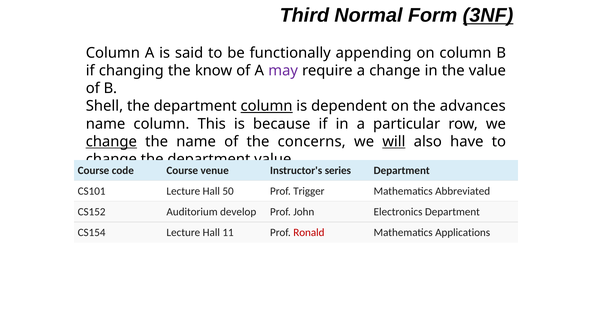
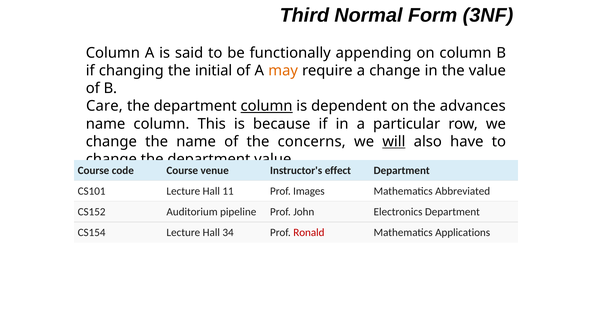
3NF underline: present -> none
know: know -> initial
may colour: purple -> orange
Shell: Shell -> Care
change at (111, 142) underline: present -> none
series: series -> effect
50: 50 -> 11
Trigger: Trigger -> Images
develop: develop -> pipeline
11: 11 -> 34
